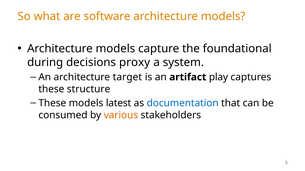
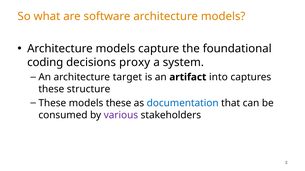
during: during -> coding
play: play -> into
models latest: latest -> these
various colour: orange -> purple
